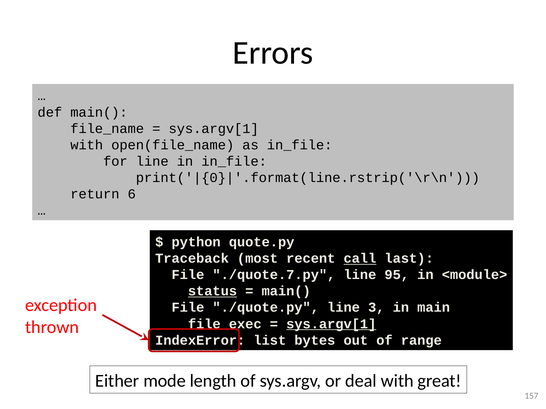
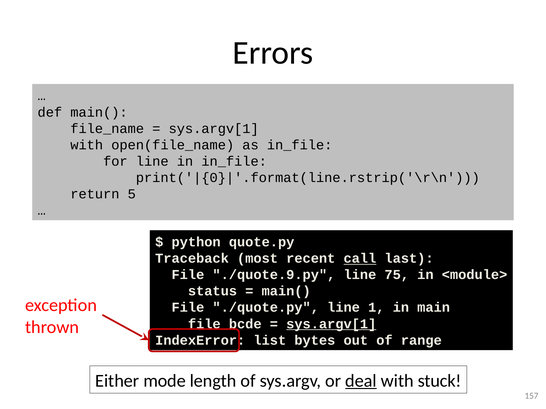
6: 6 -> 5
./quote.7.py: ./quote.7.py -> ./quote.9.py
95: 95 -> 75
status underline: present -> none
3: 3 -> 1
file_exec: file_exec -> file_bcde
deal underline: none -> present
great: great -> stuck
